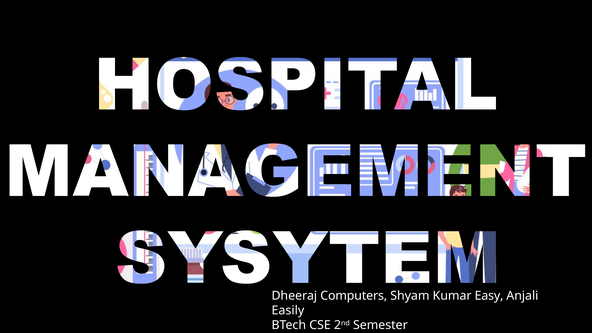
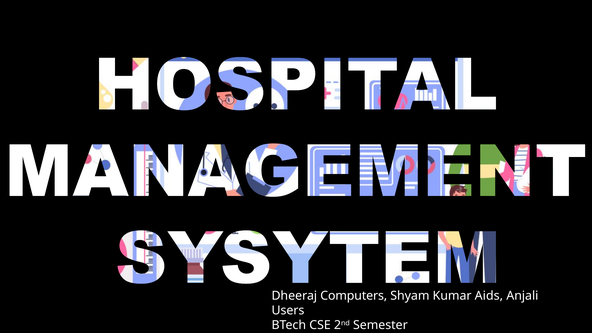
Easy: Easy -> Aids
Easily: Easily -> Users
